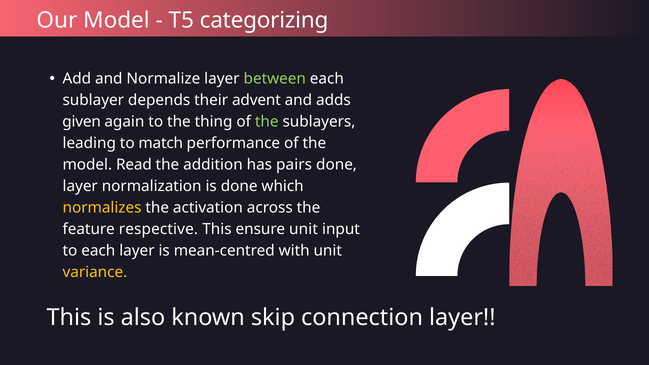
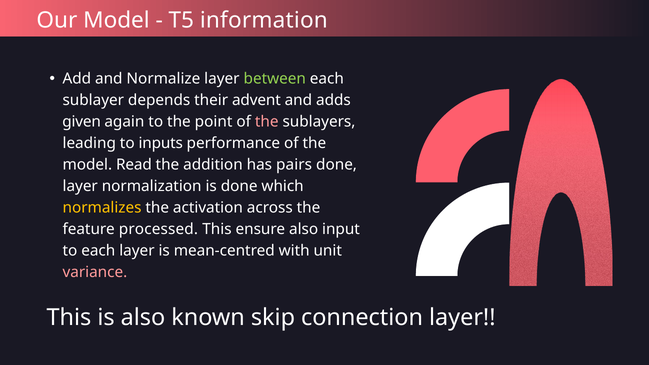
categorizing: categorizing -> information
thing: thing -> point
the at (267, 122) colour: light green -> pink
match: match -> inputs
respective: respective -> processed
ensure unit: unit -> also
variance colour: yellow -> pink
